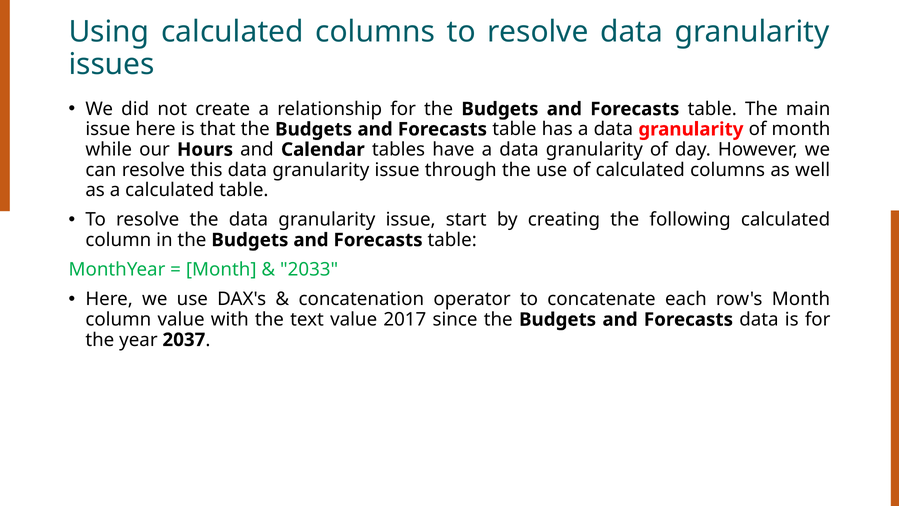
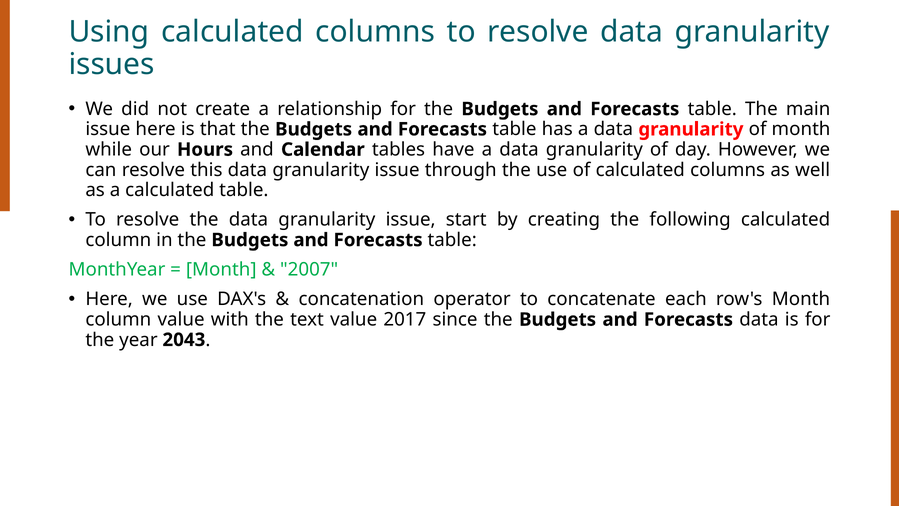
2033: 2033 -> 2007
2037: 2037 -> 2043
